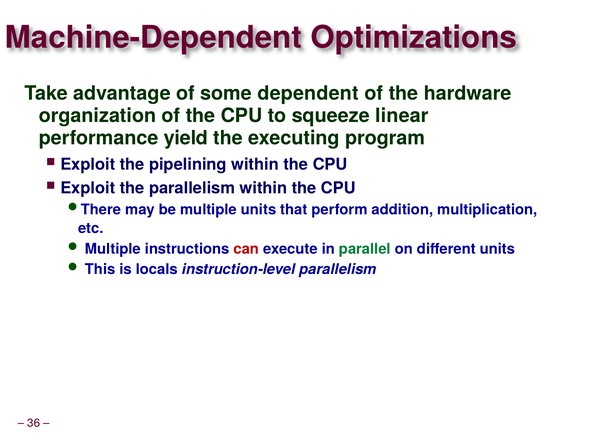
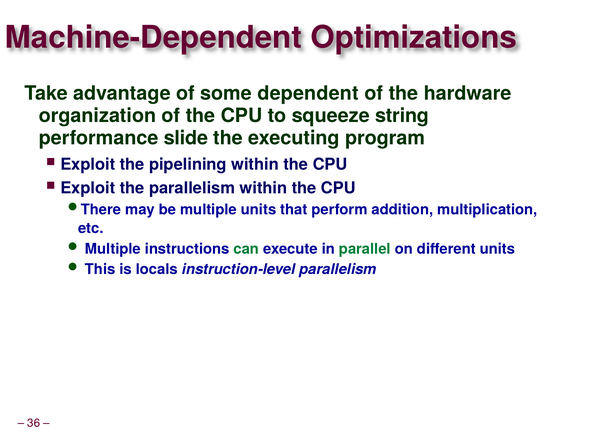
linear: linear -> string
yield: yield -> slide
can colour: red -> green
